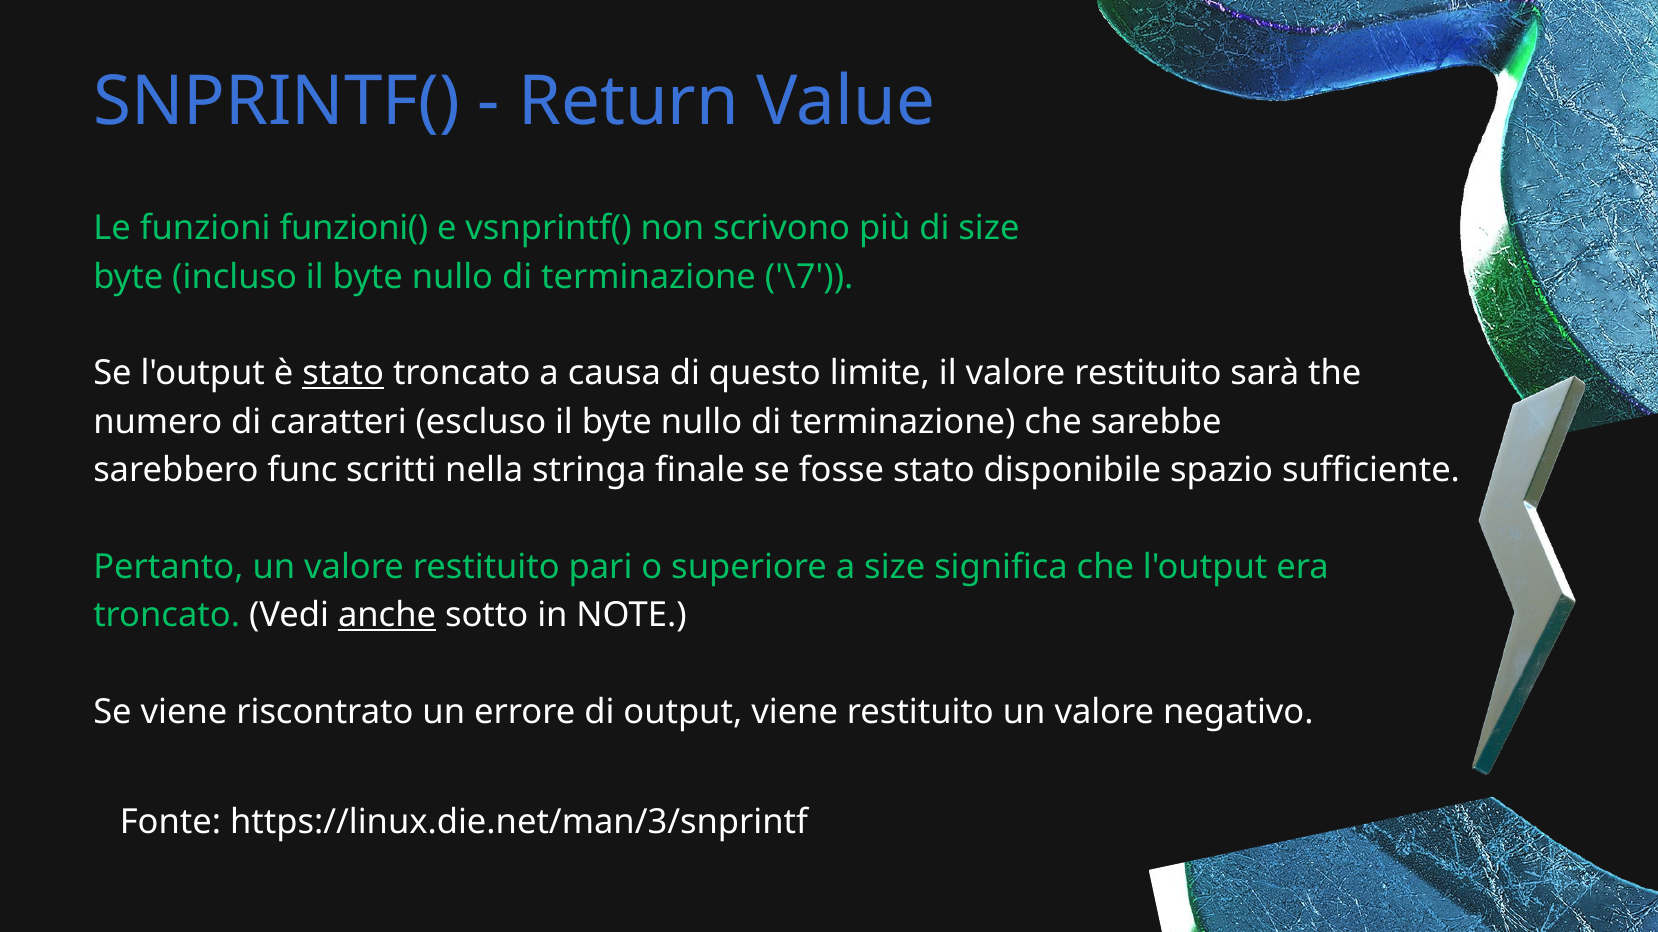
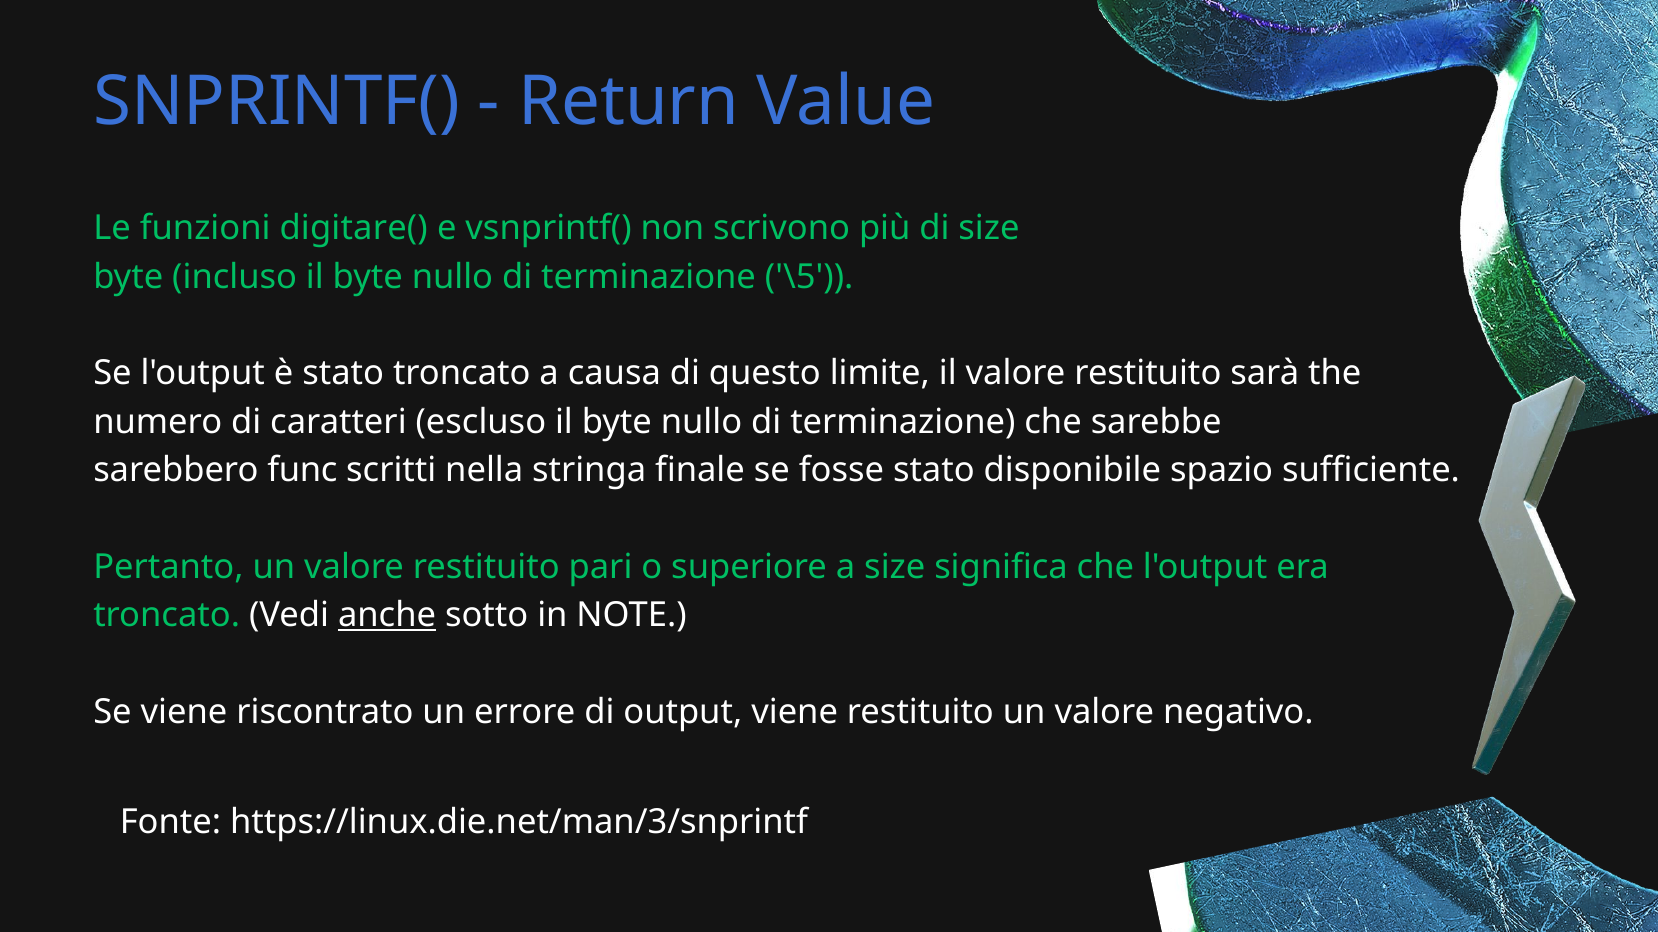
funzioni(: funzioni( -> digitare(
\7: \7 -> \5
stato at (343, 374) underline: present -> none
